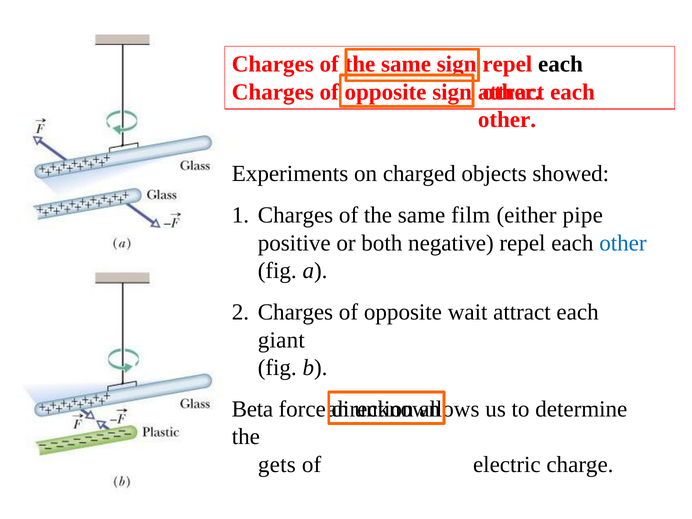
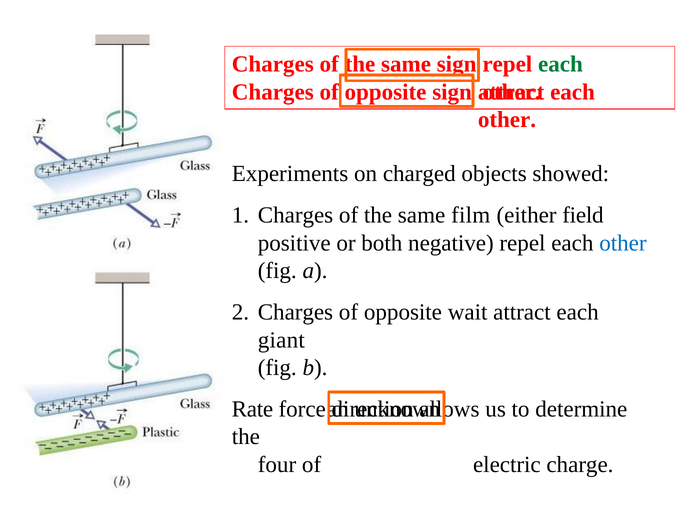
each at (560, 64) colour: black -> green
pipe: pipe -> field
Beta: Beta -> Rate
gets: gets -> four
